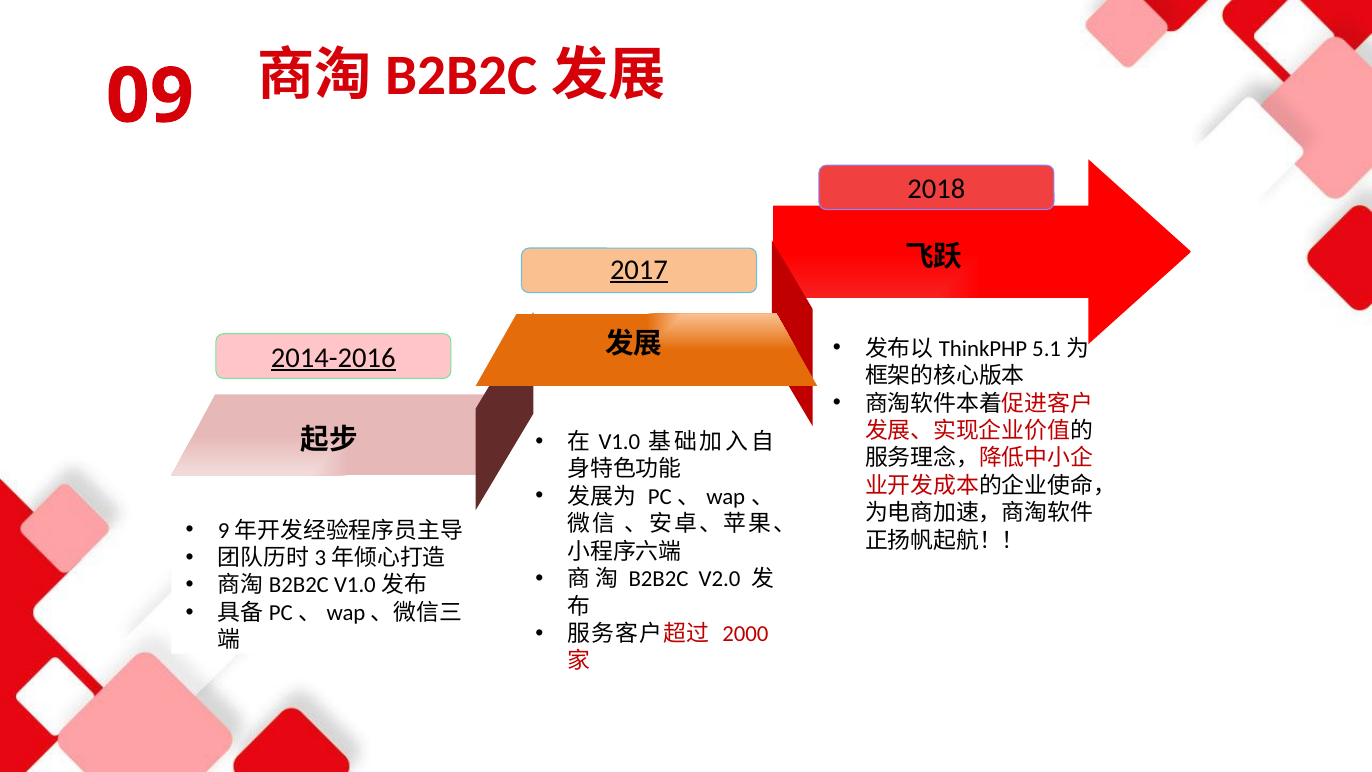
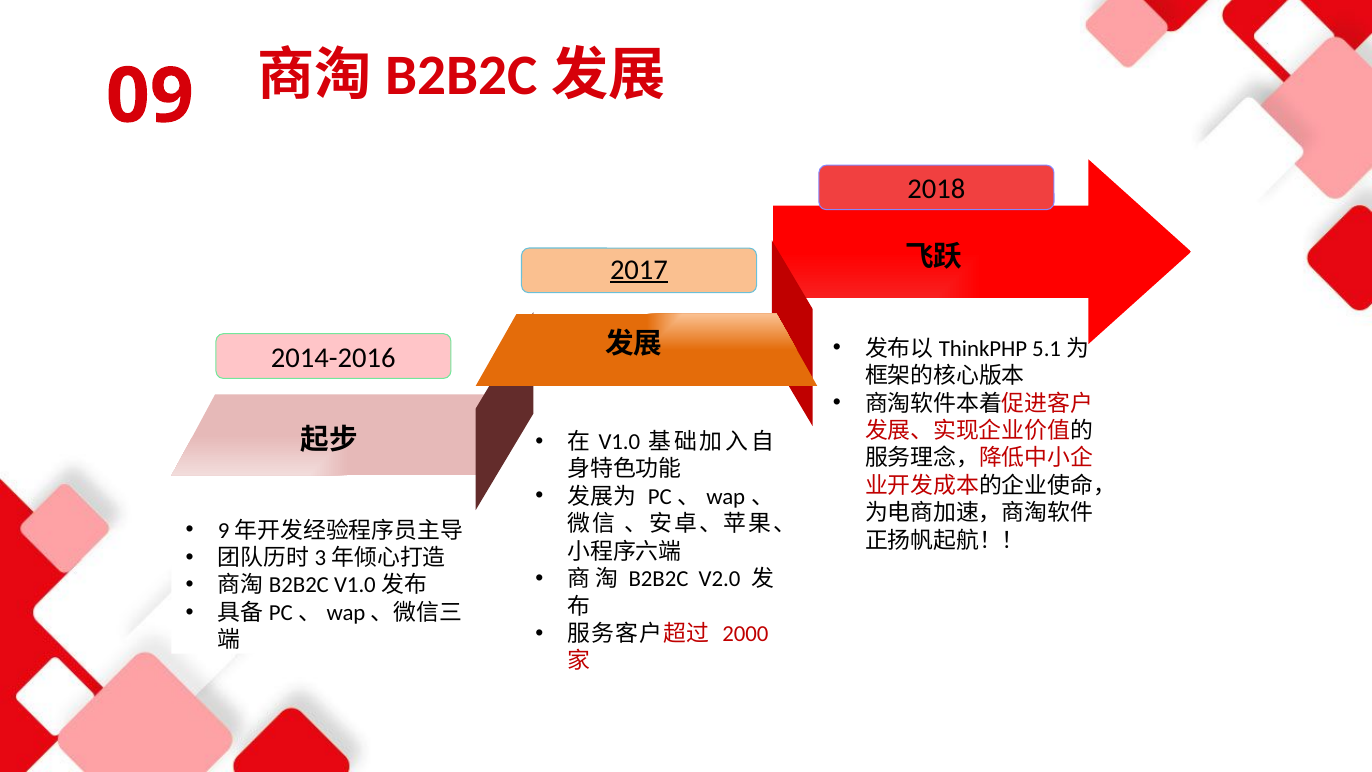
2014-2016 underline: present -> none
